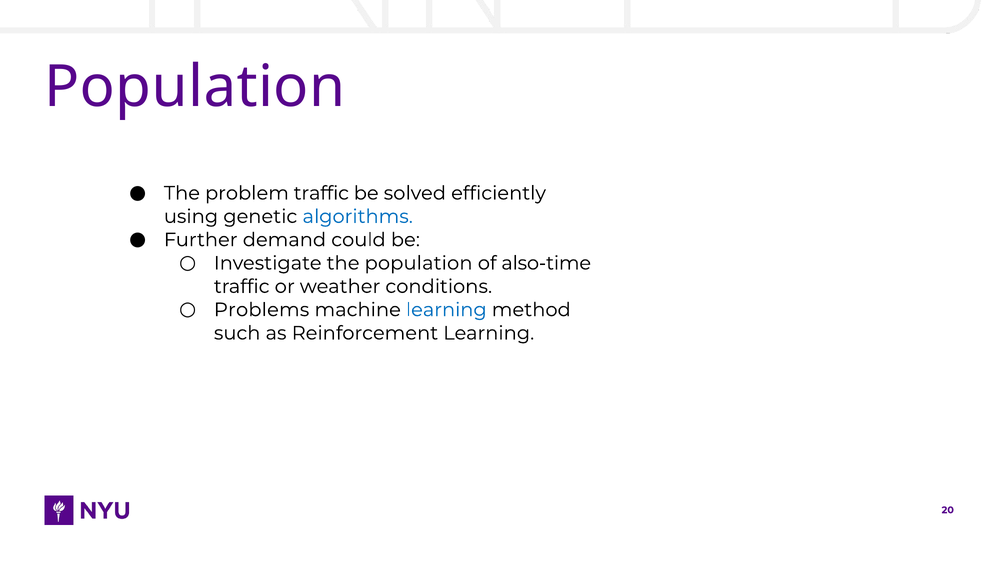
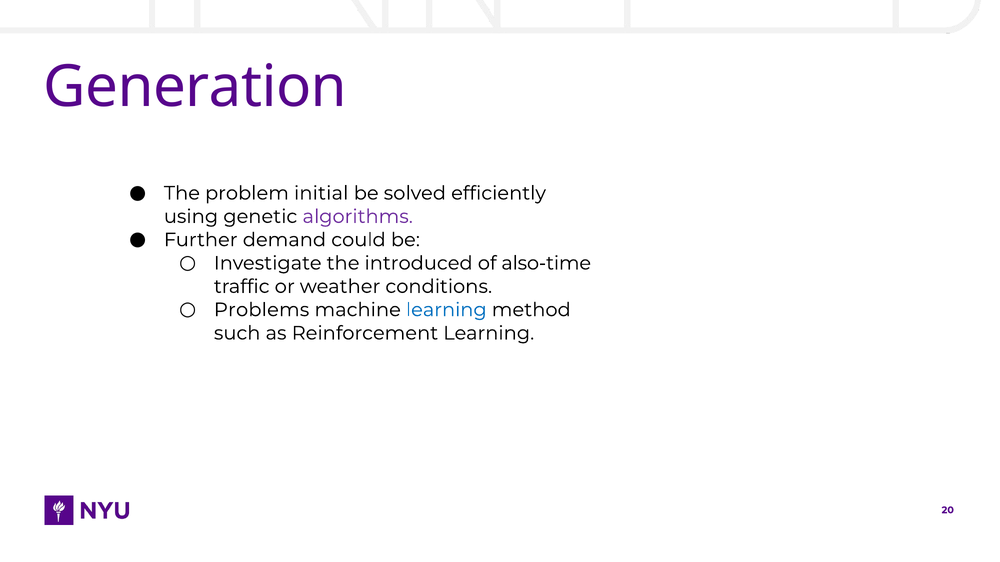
Population at (195, 87): Population -> Generation
problem traffic: traffic -> initial
algorithms colour: blue -> purple
the population: population -> introduced
